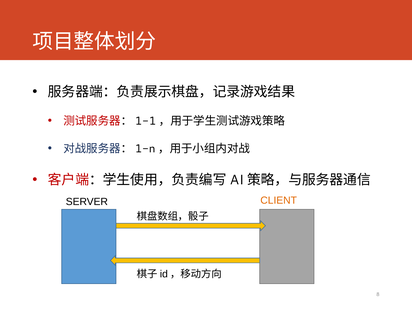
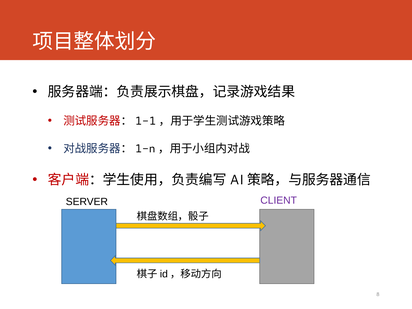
CLIENT colour: orange -> purple
